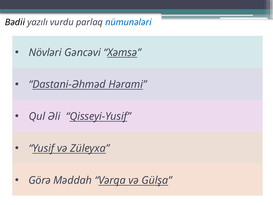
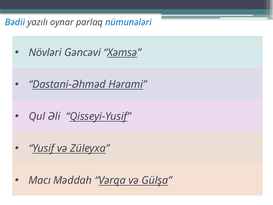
Bədii colour: black -> blue
vurdu: vurdu -> oynar
Görə: Görə -> Macı
